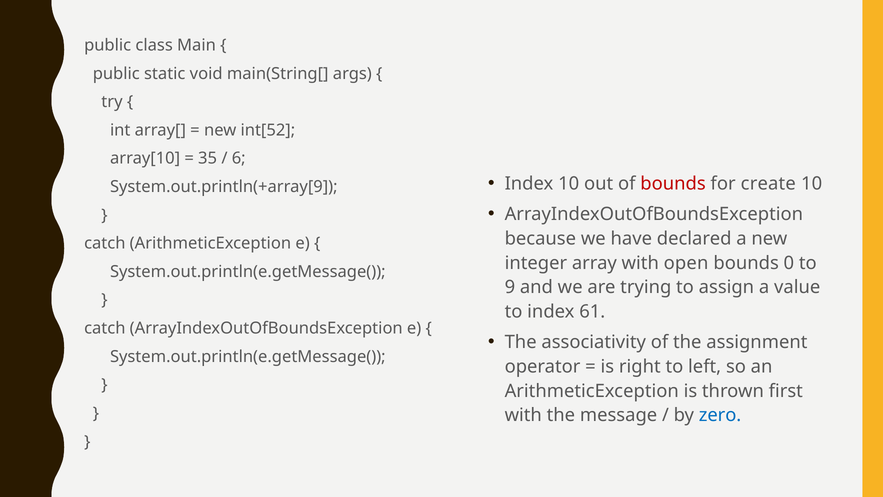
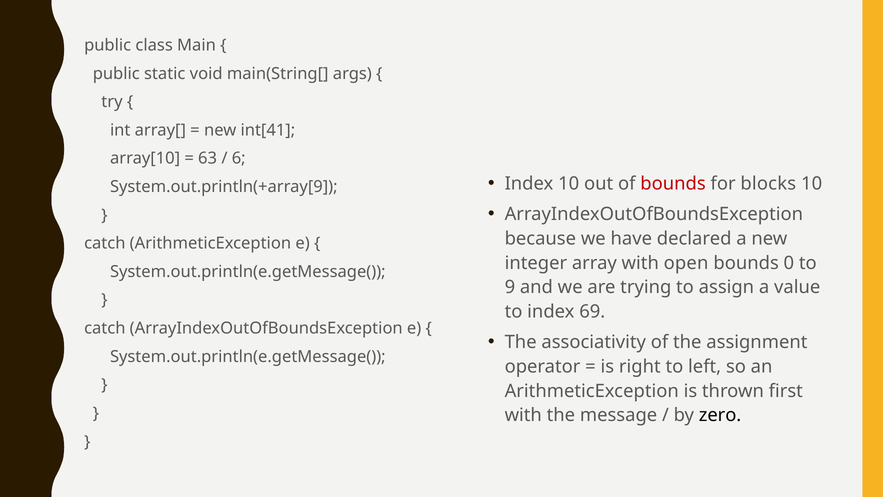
int[52: int[52 -> int[41
35: 35 -> 63
create: create -> blocks
61: 61 -> 69
zero colour: blue -> black
